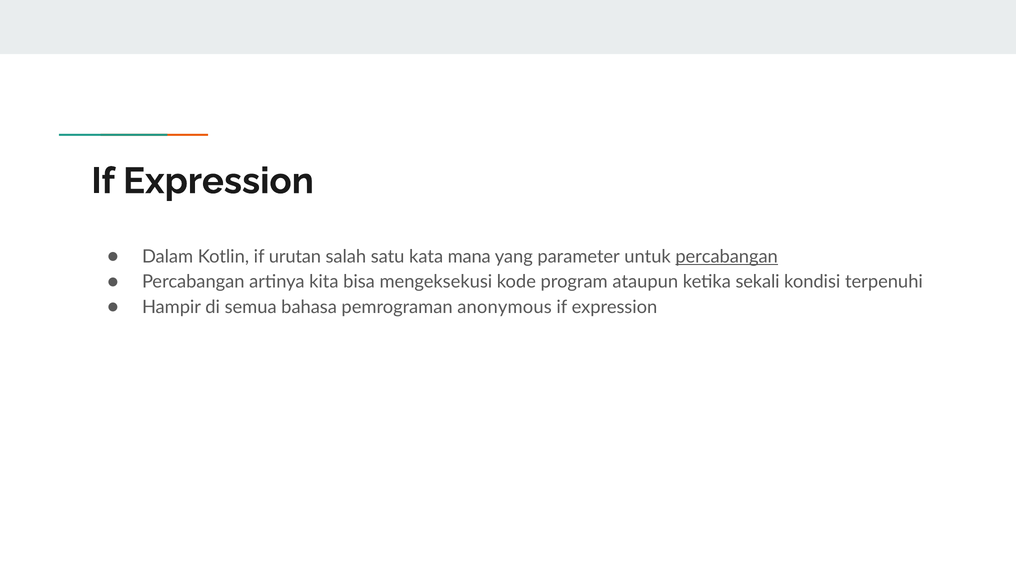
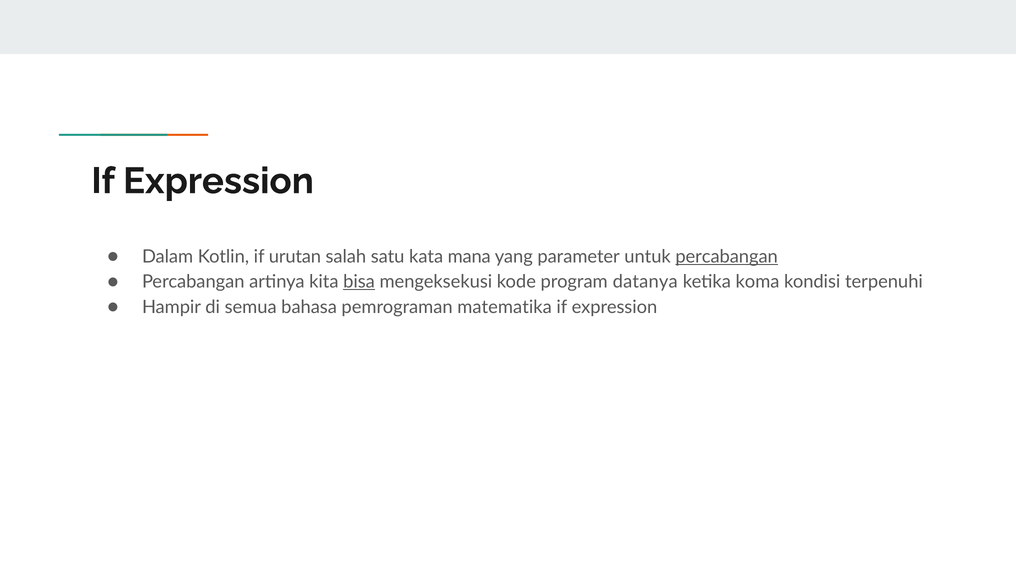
bisa underline: none -> present
ataupun: ataupun -> datanya
sekali: sekali -> koma
anonymous: anonymous -> matematika
